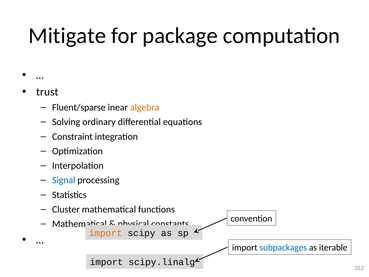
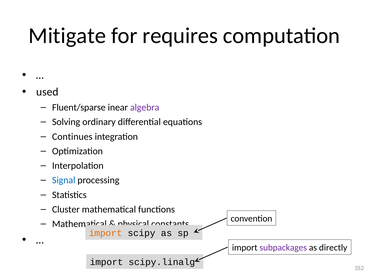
package: package -> requires
trust: trust -> used
algebra colour: orange -> purple
Constraint: Constraint -> Continues
subpackages colour: blue -> purple
iterable: iterable -> directly
